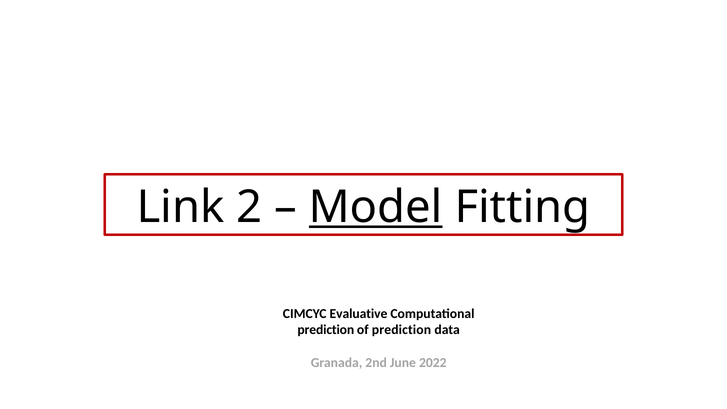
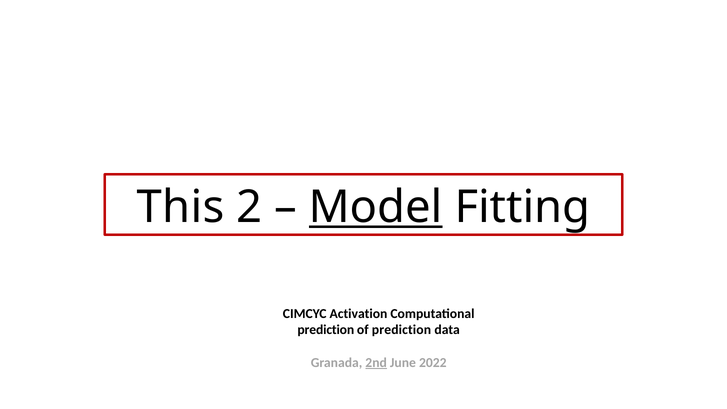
Link: Link -> This
Evaluative: Evaluative -> Activation
2nd underline: none -> present
